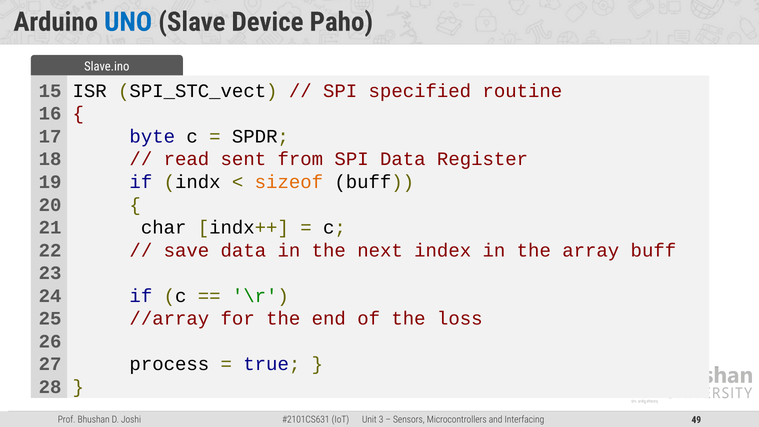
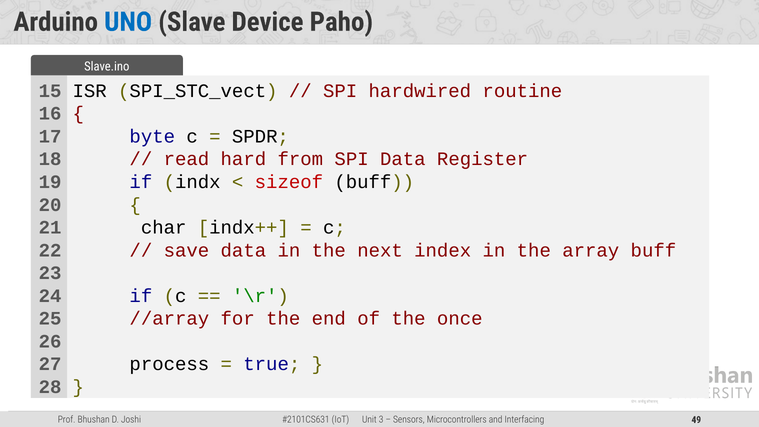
specified: specified -> hardwired
sent: sent -> hard
sizeof colour: orange -> red
loss: loss -> once
